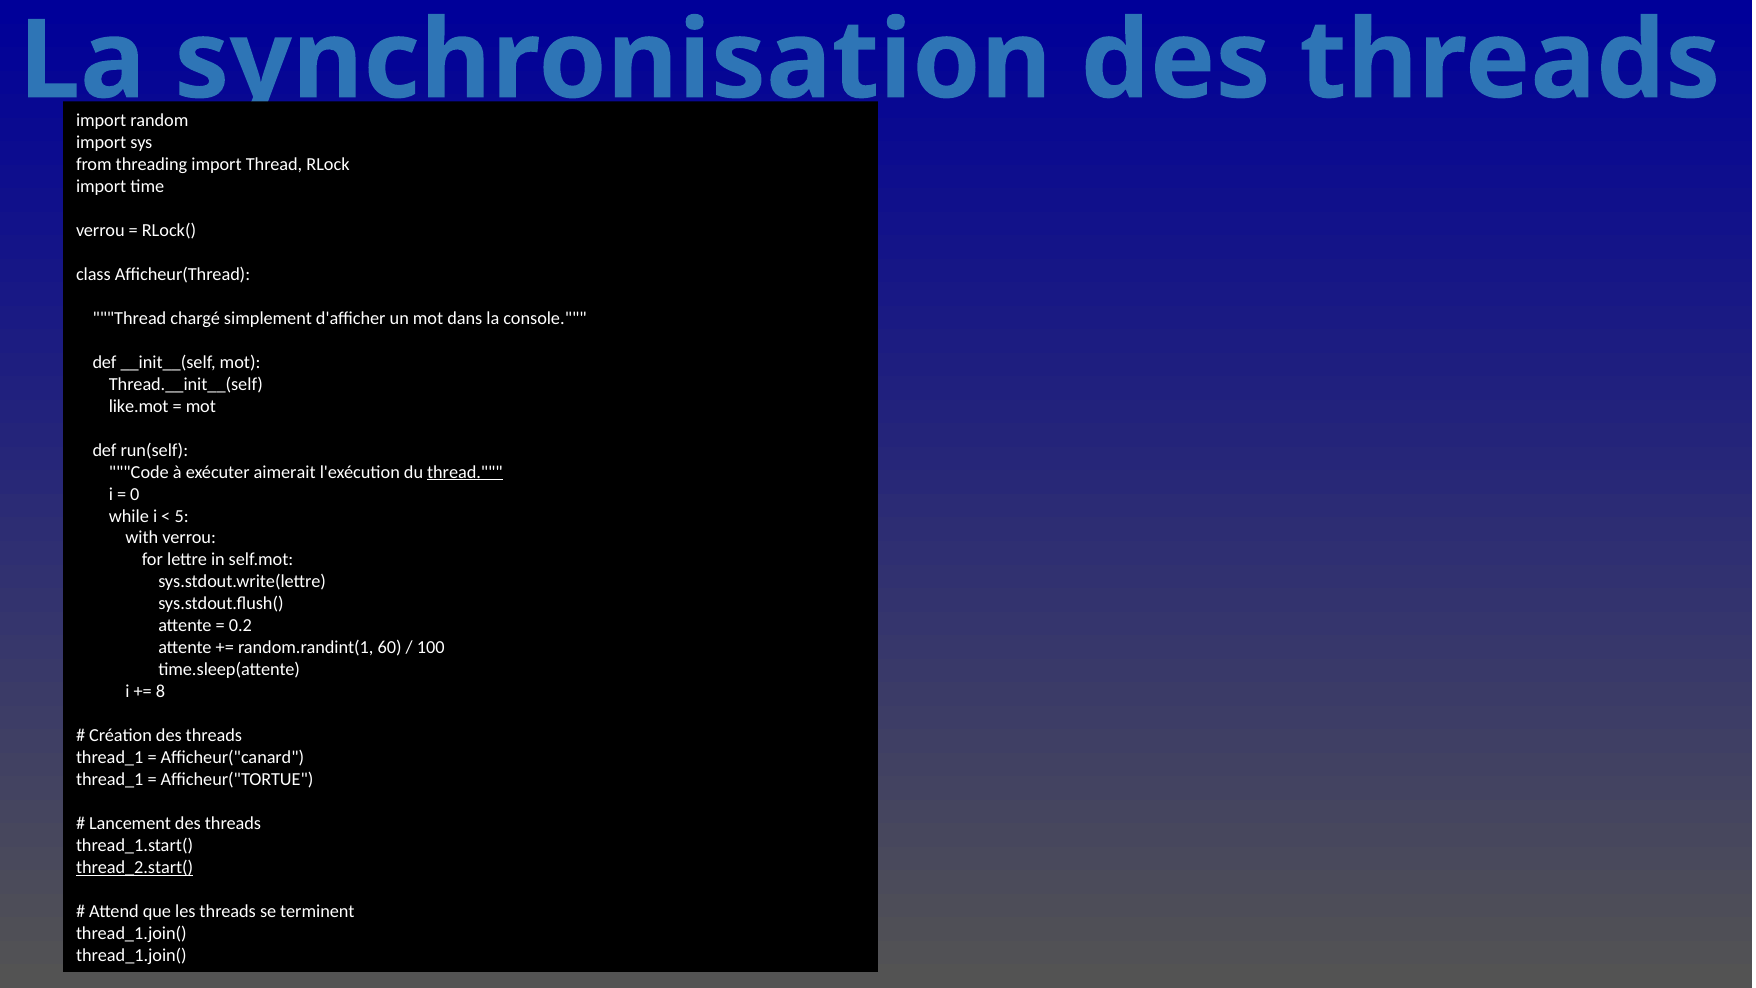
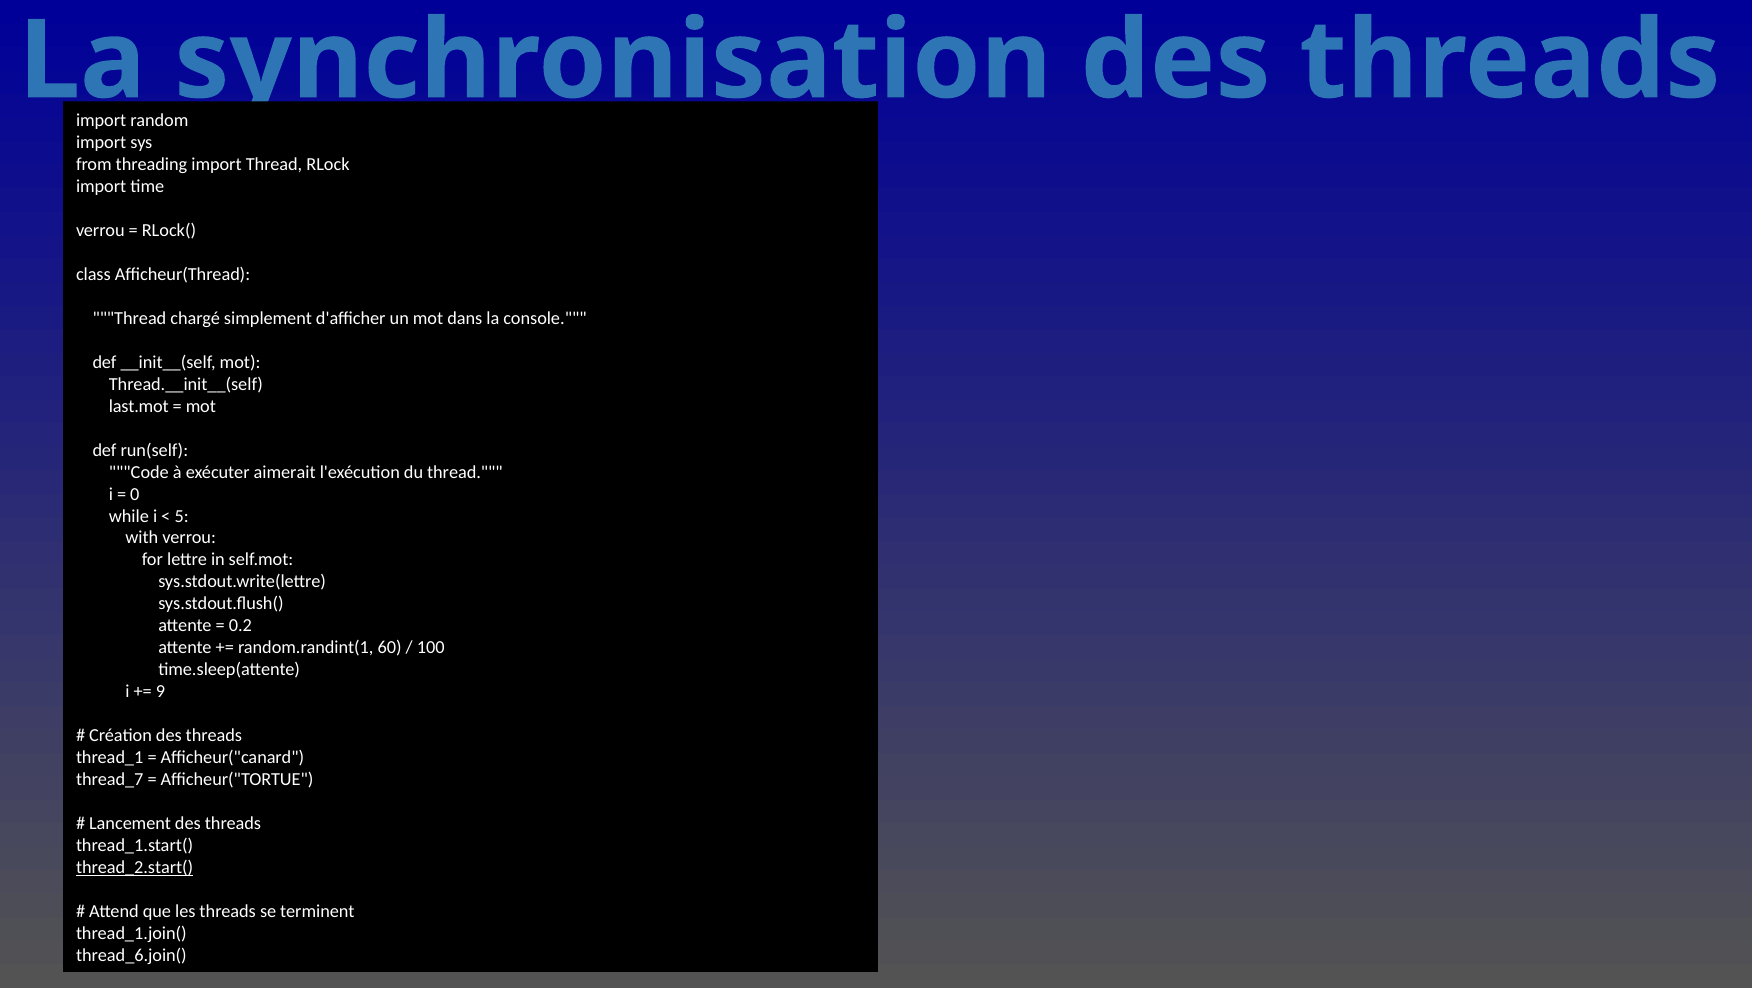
like.mot: like.mot -> last.mot
thread at (465, 472) underline: present -> none
8: 8 -> 9
thread_1 at (110, 780): thread_1 -> thread_7
thread_1.join( at (131, 956): thread_1.join( -> thread_6.join(
